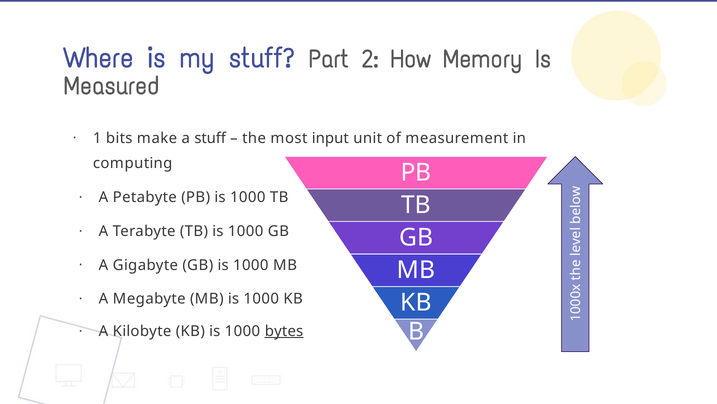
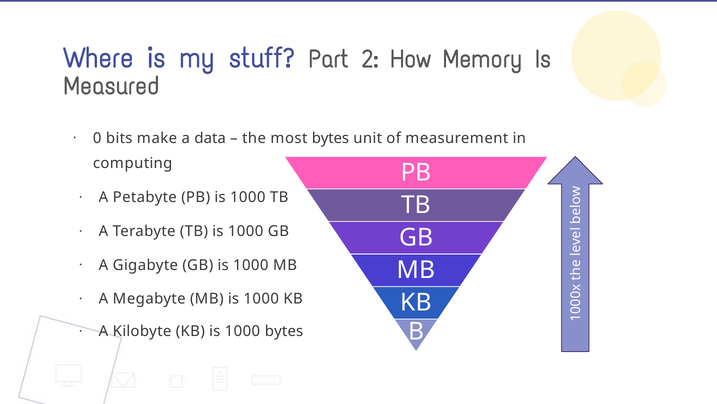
1 at (97, 138): 1 -> 0
a stuff: stuff -> data
most input: input -> bytes
bytes at (284, 331) underline: present -> none
